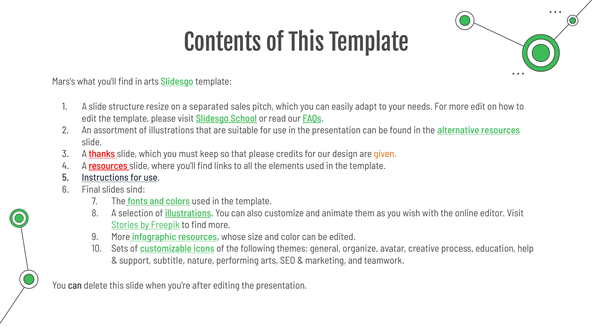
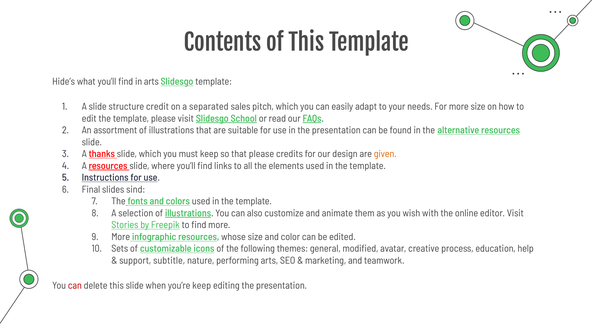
Mars’s: Mars’s -> Hide’s
resize: resize -> credit
more edit: edit -> size
organize: organize -> modified
can at (75, 286) colour: black -> red
you’re after: after -> keep
